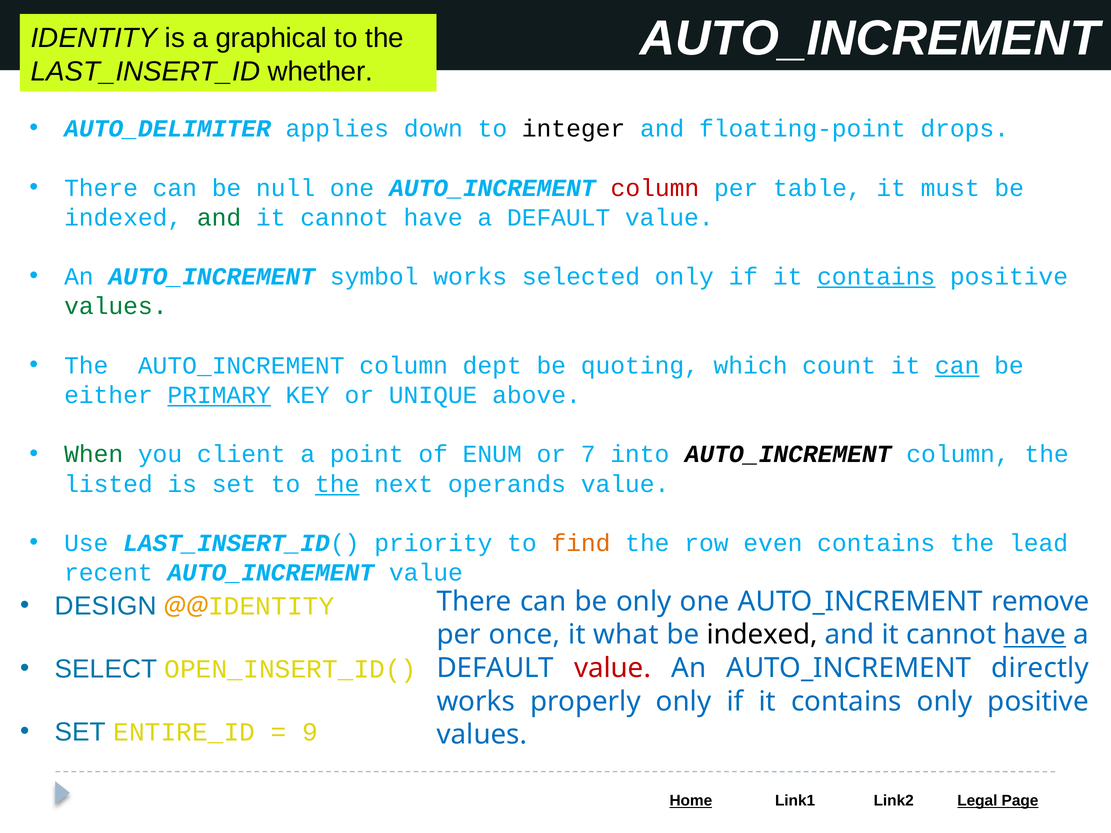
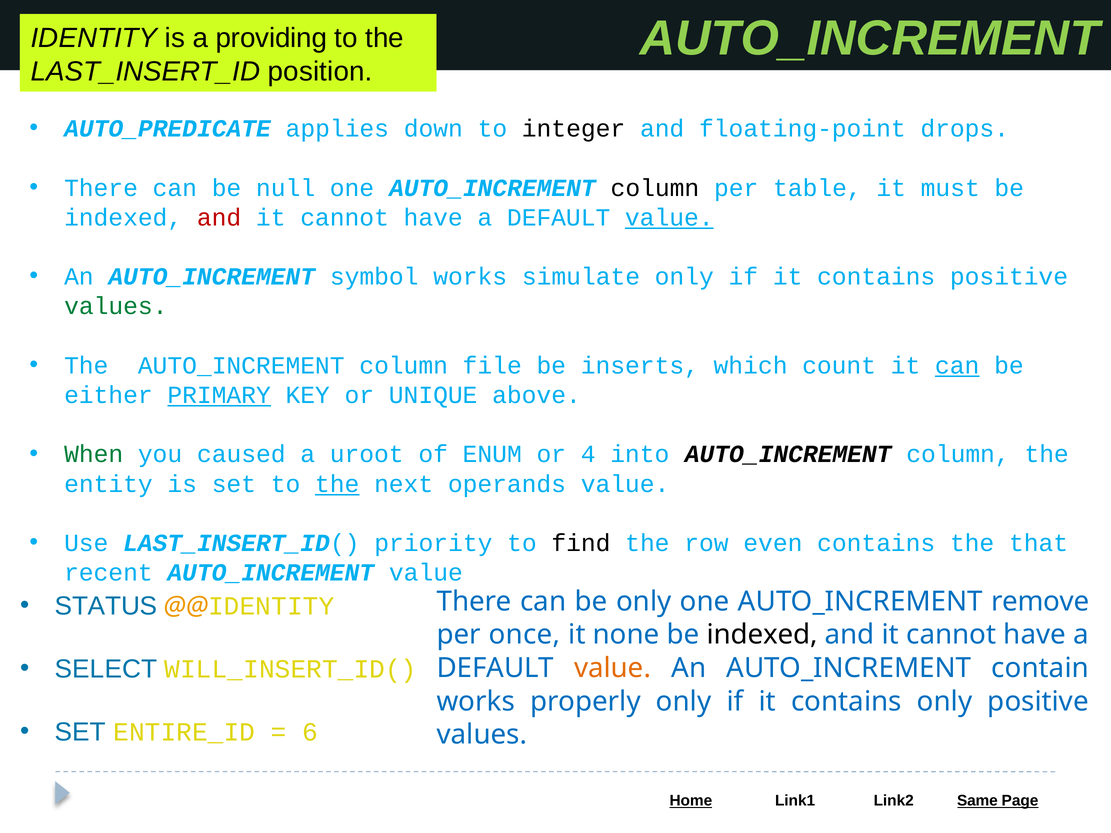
AUTO_INCREMENT at (870, 39) colour: white -> light green
graphical: graphical -> providing
whether: whether -> position
AUTO_DELIMITER: AUTO_DELIMITER -> AUTO_PREDICATE
column at (655, 188) colour: red -> black
and at (219, 218) colour: green -> red
value at (669, 218) underline: none -> present
selected: selected -> simulate
contains at (876, 277) underline: present -> none
dept: dept -> file
quoting: quoting -> inserts
client: client -> caused
point: point -> uroot
7: 7 -> 4
listed: listed -> entity
find colour: orange -> black
lead: lead -> that
DESIGN: DESIGN -> STATUS
what: what -> none
have at (1035, 635) underline: present -> none
OPEN_INSERT_ID(: OPEN_INSERT_ID( -> WILL_INSERT_ID(
value at (613, 668) colour: red -> orange
directly: directly -> contain
9: 9 -> 6
Legal: Legal -> Same
